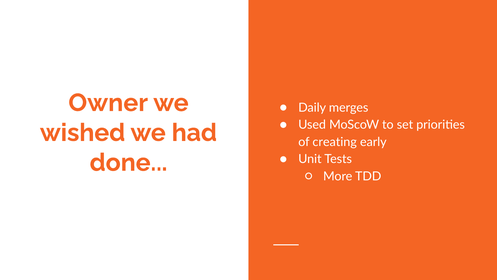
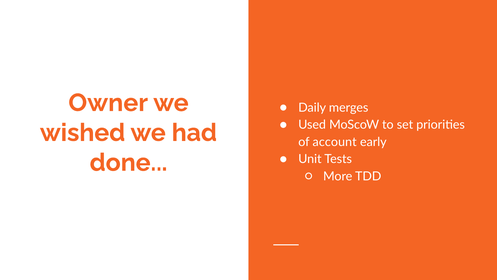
creating: creating -> account
